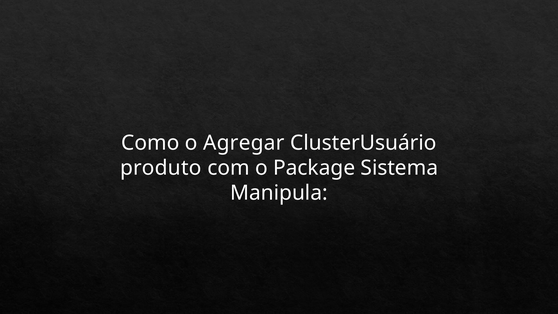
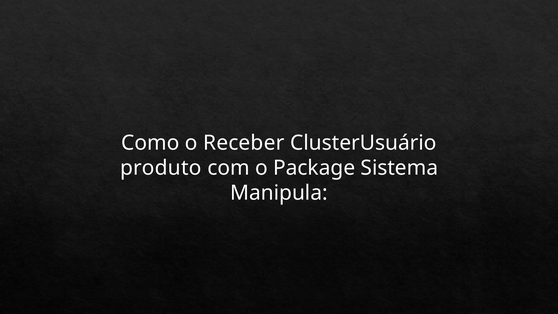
Agregar: Agregar -> Receber
